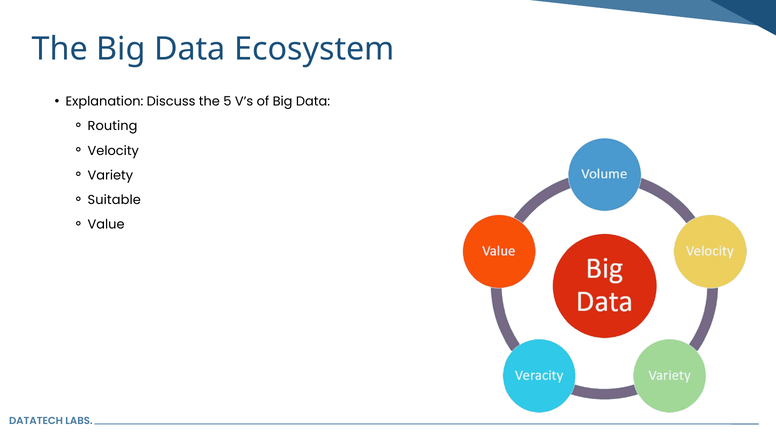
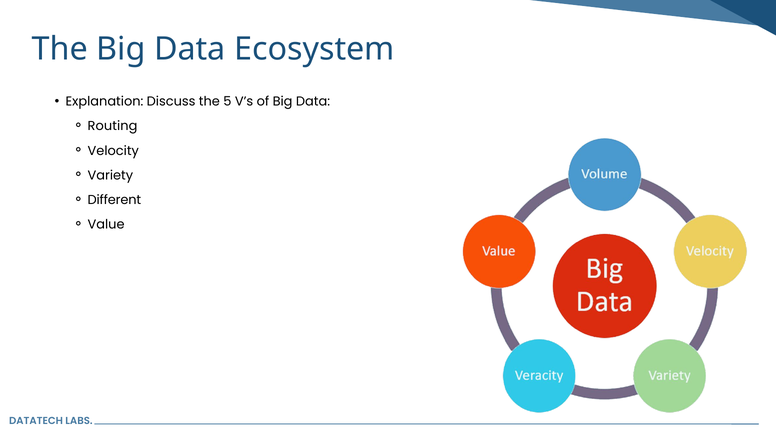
Suitable: Suitable -> Different
